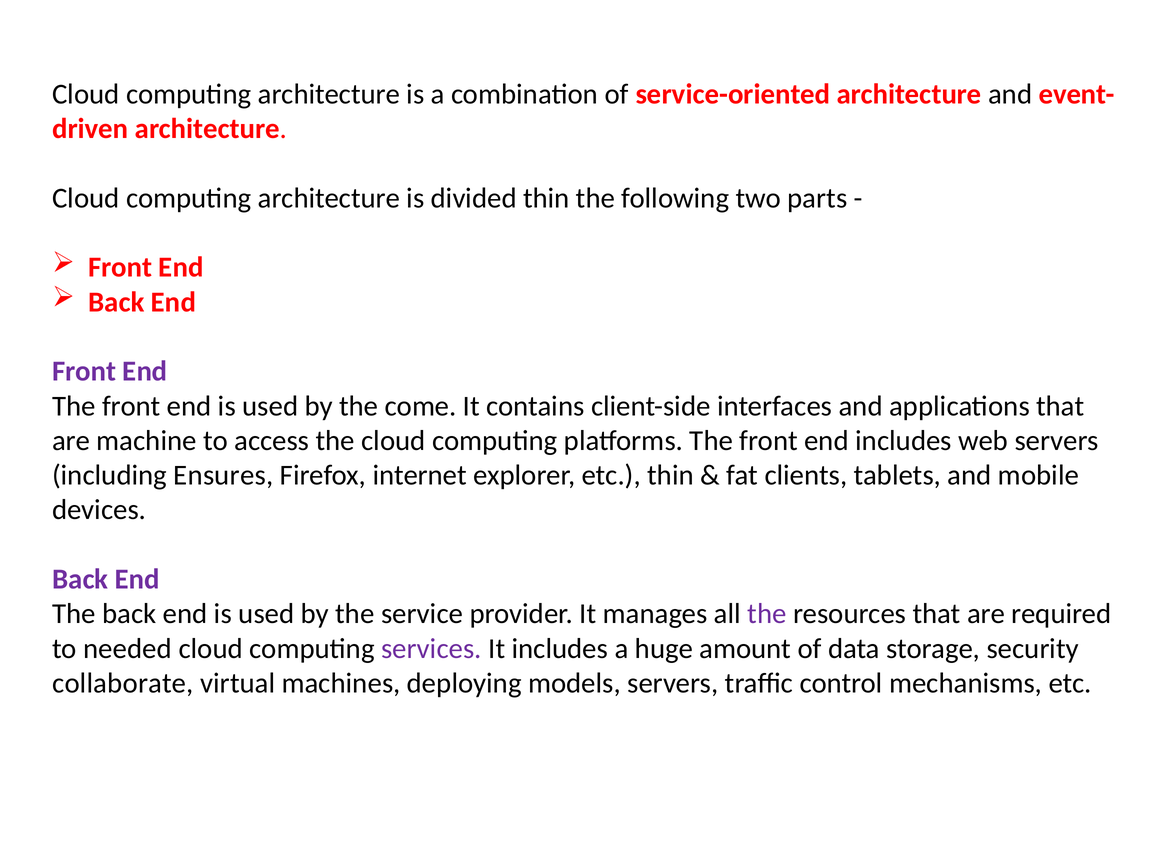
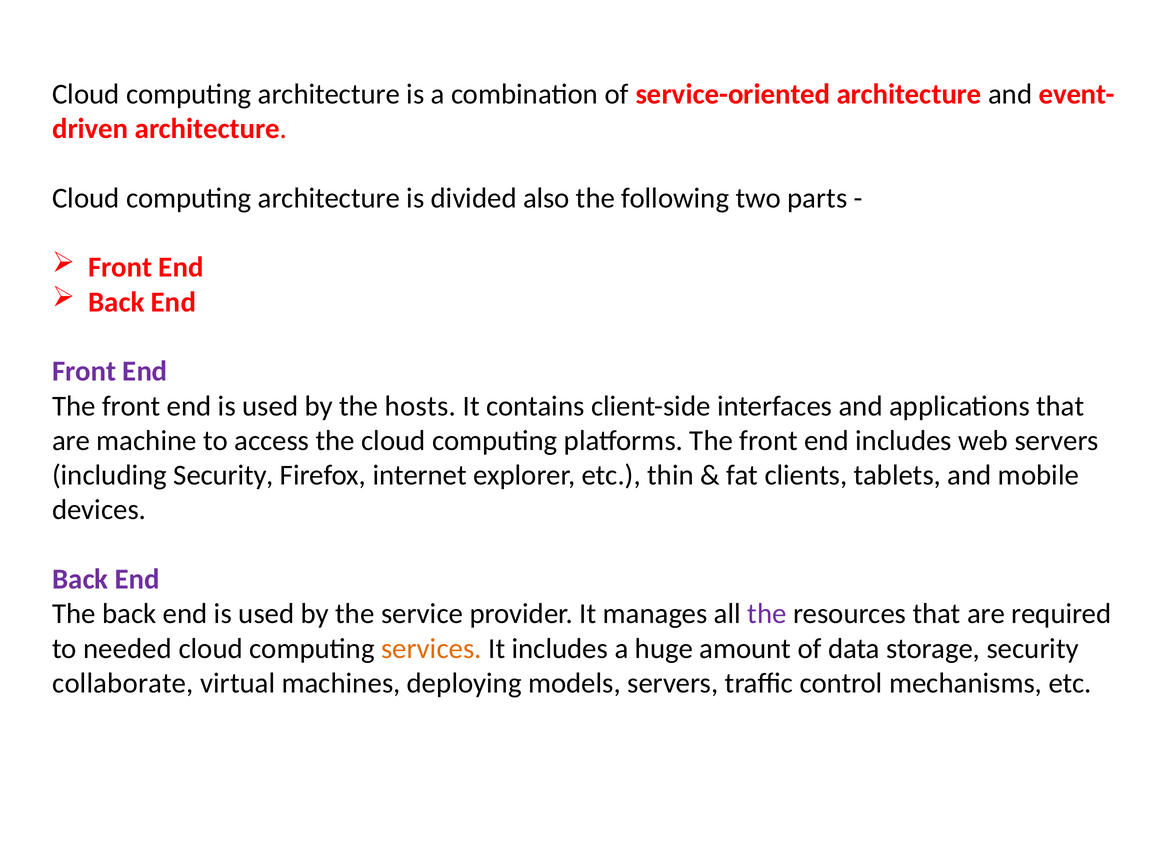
divided thin: thin -> also
come: come -> hosts
including Ensures: Ensures -> Security
services colour: purple -> orange
